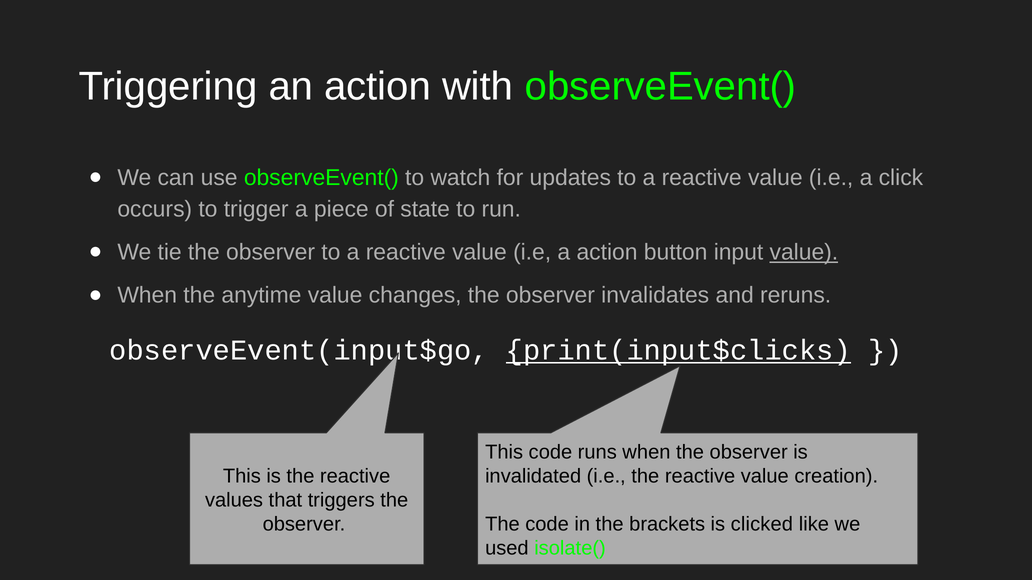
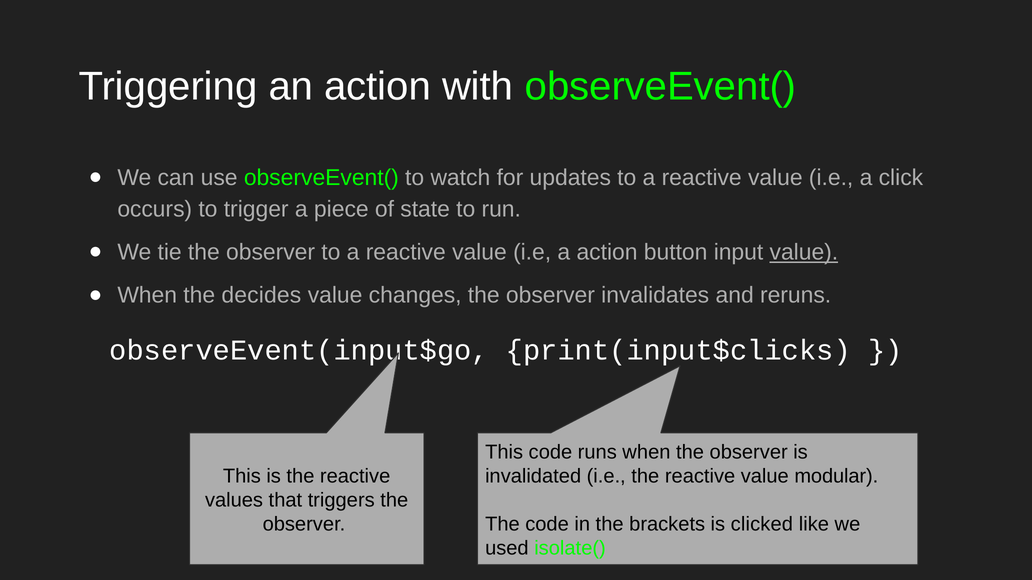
anytime: anytime -> decides
print(input$clicks underline: present -> none
creation: creation -> modular
